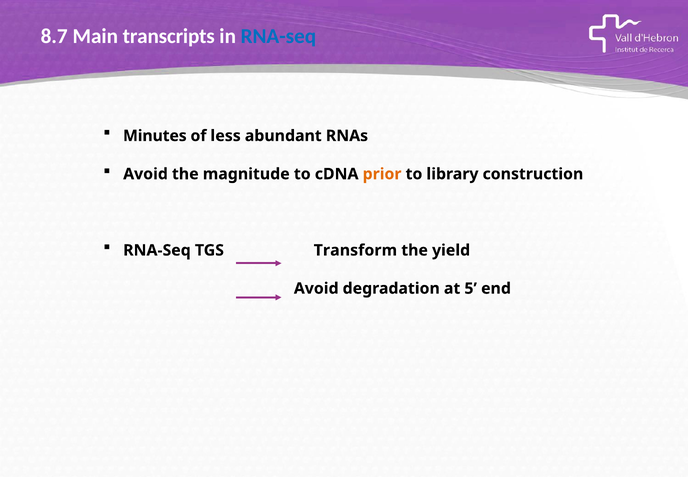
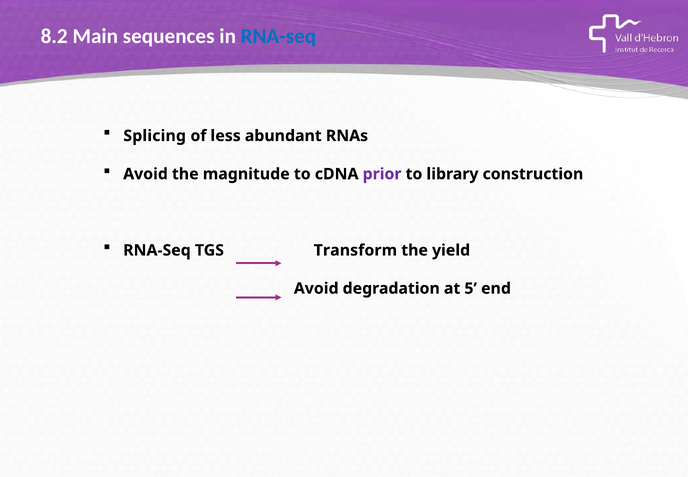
8.7: 8.7 -> 8.2
transcripts: transcripts -> sequences
Minutes: Minutes -> Splicing
prior colour: orange -> purple
